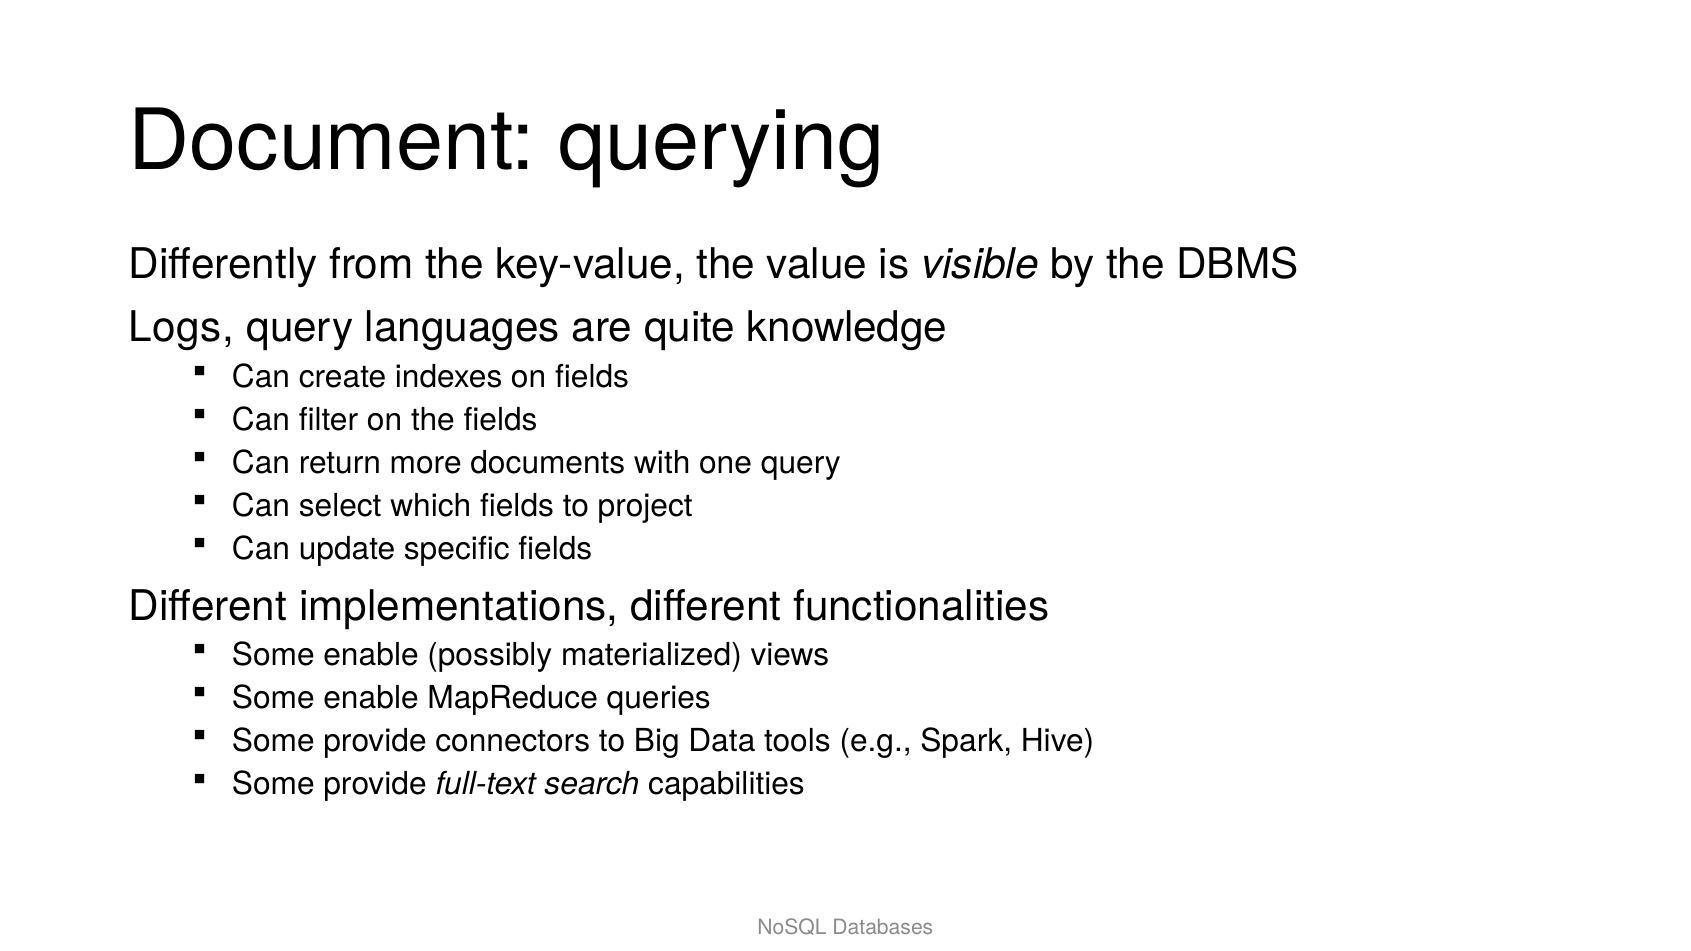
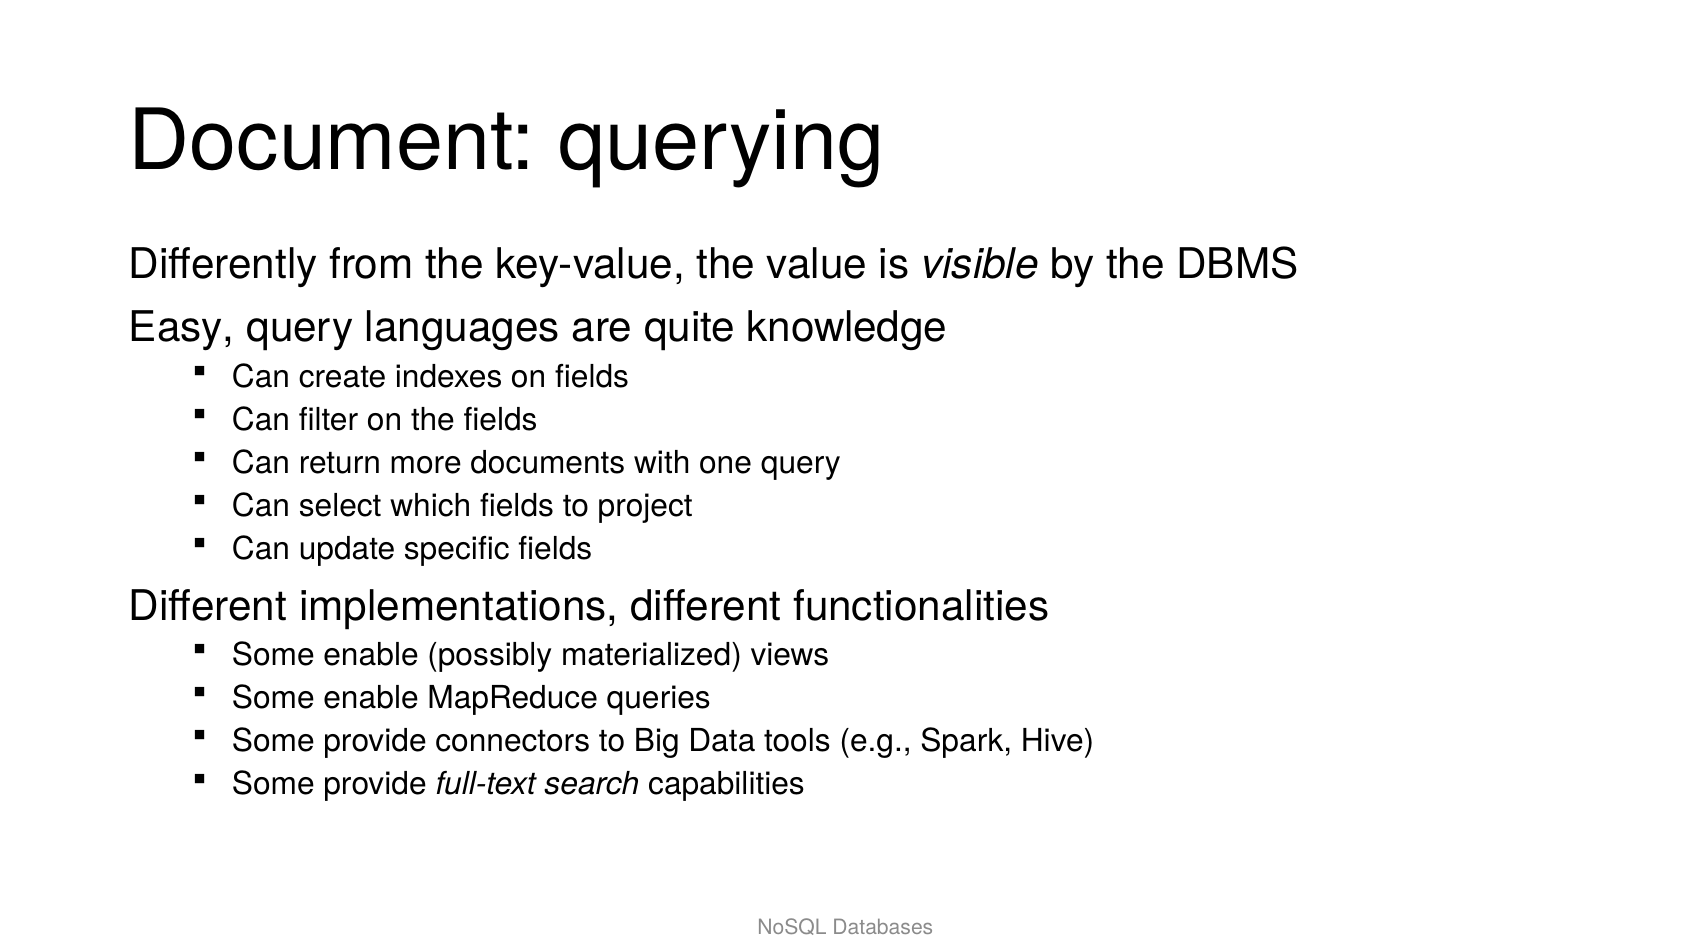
Logs: Logs -> Easy
